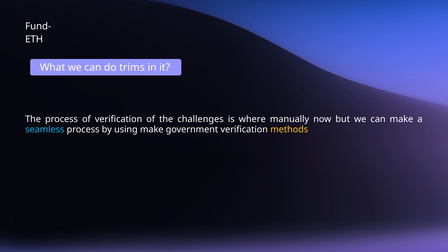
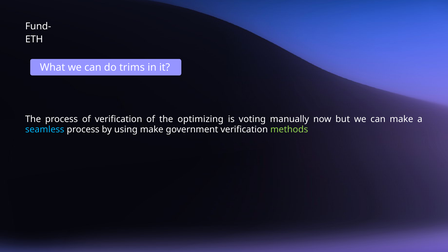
challenges: challenges -> optimizing
where: where -> voting
methods colour: yellow -> light green
